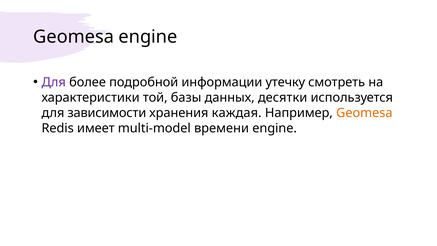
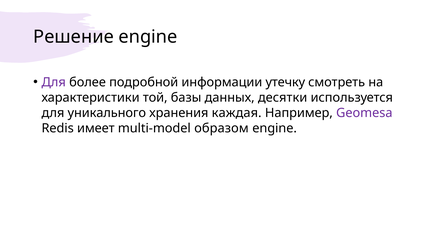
Geomesa at (74, 37): Geomesa -> Решение
зависимости: зависимости -> уникального
Geomesa at (364, 113) colour: orange -> purple
времени: времени -> образом
